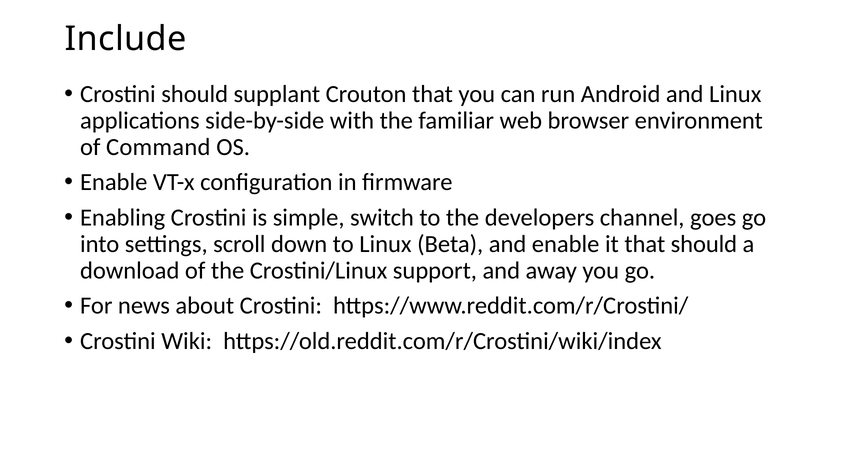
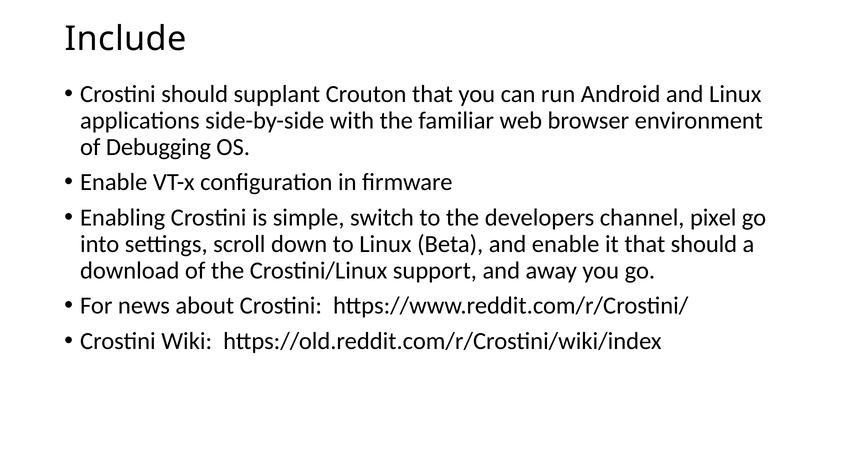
Command: Command -> Debugging
goes: goes -> pixel
